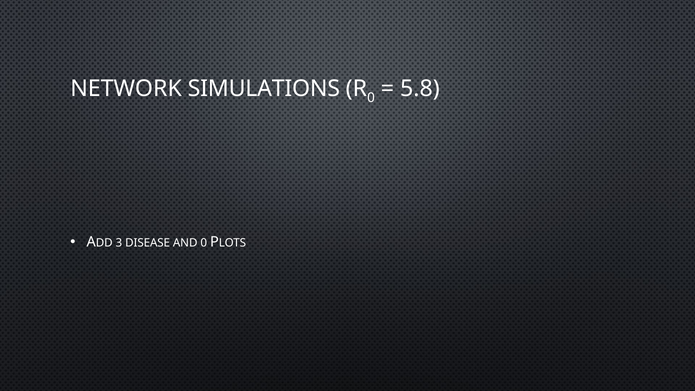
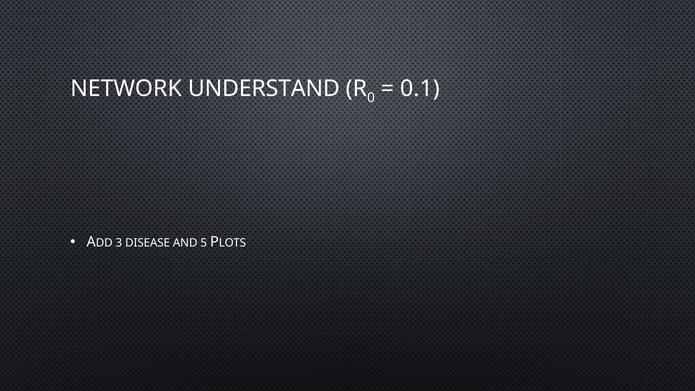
SIMULATIONS: SIMULATIONS -> UNDERSTAND
5.8: 5.8 -> 0.1
AND 0: 0 -> 5
